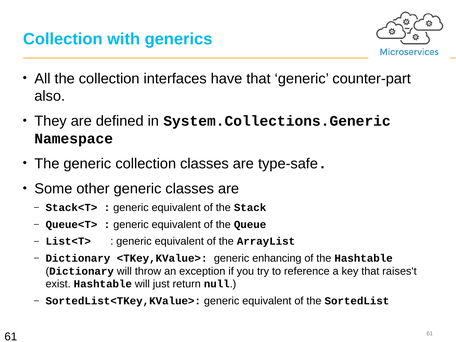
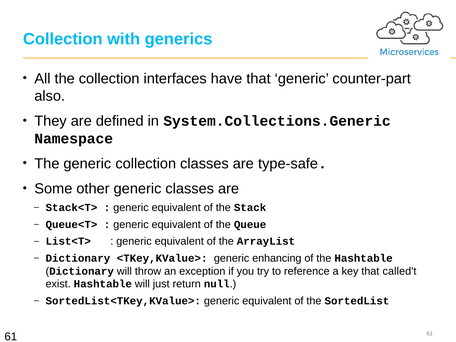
raises't: raises't -> called't
